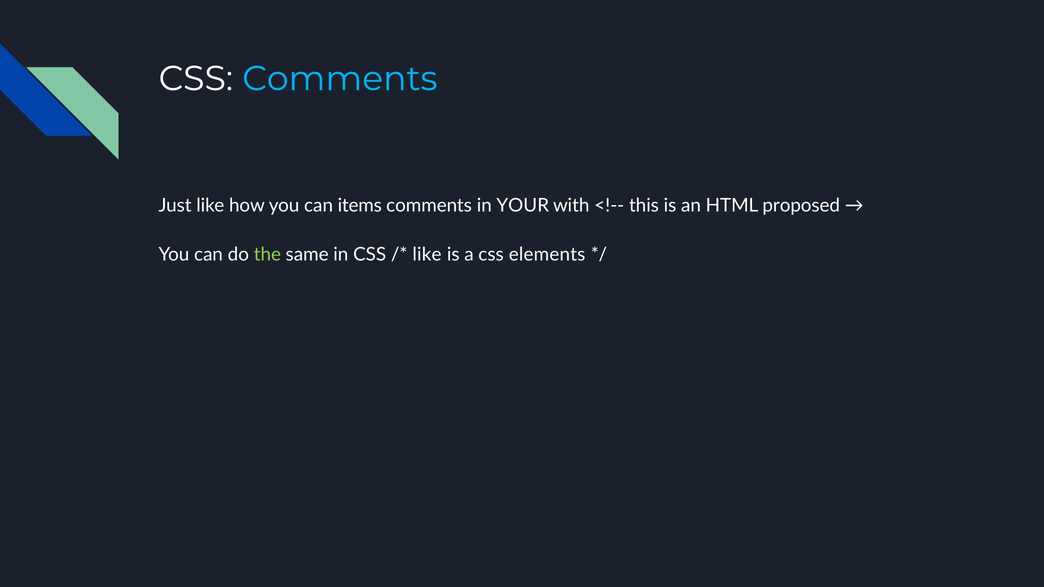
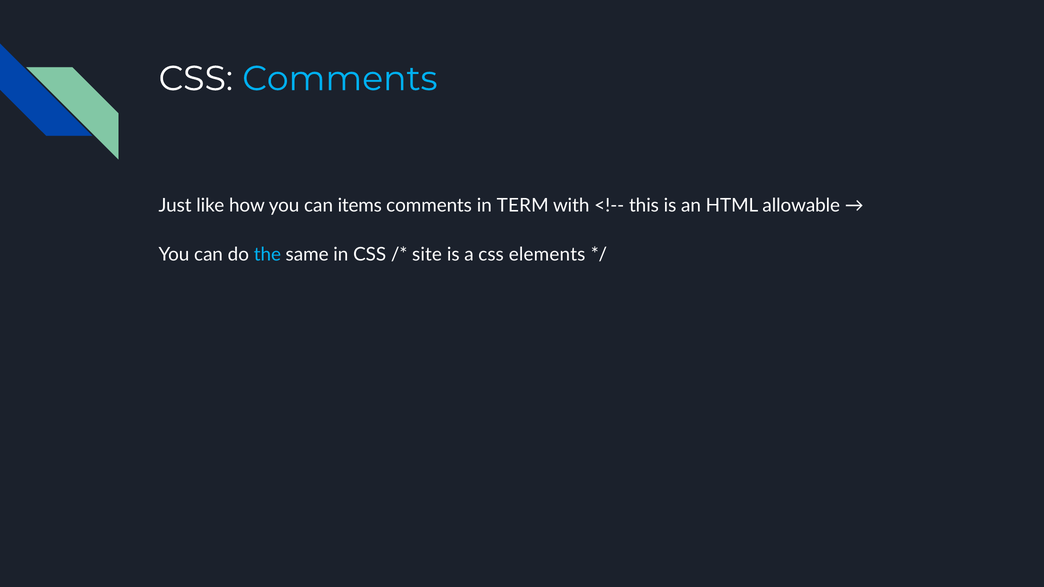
YOUR: YOUR -> TERM
proposed: proposed -> allowable
the colour: light green -> light blue
like at (427, 255): like -> site
